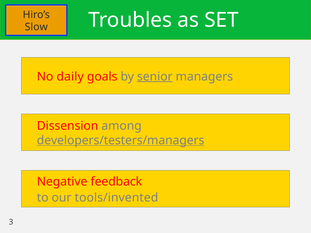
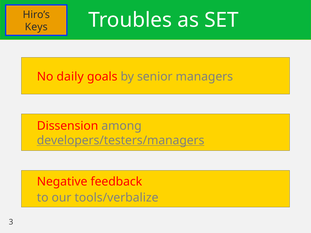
Slow: Slow -> Keys
senior underline: present -> none
tools/invented: tools/invented -> tools/verbalize
